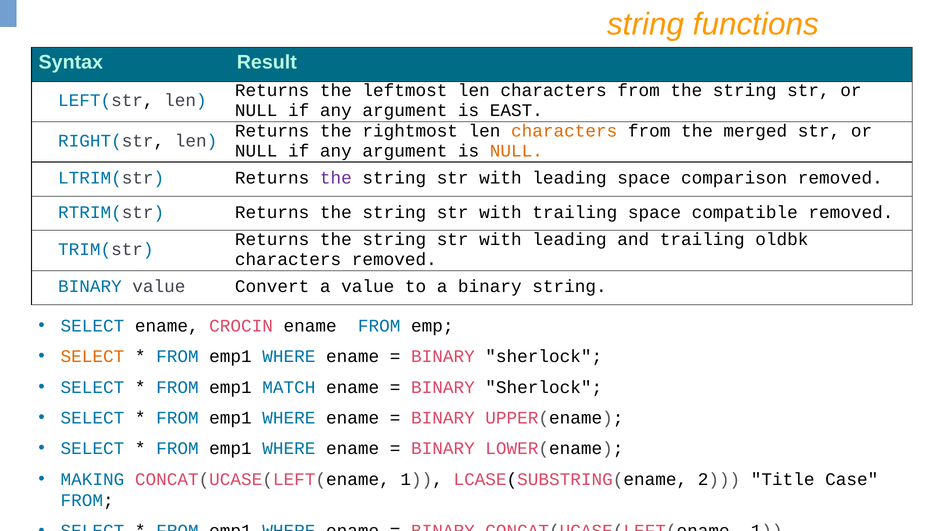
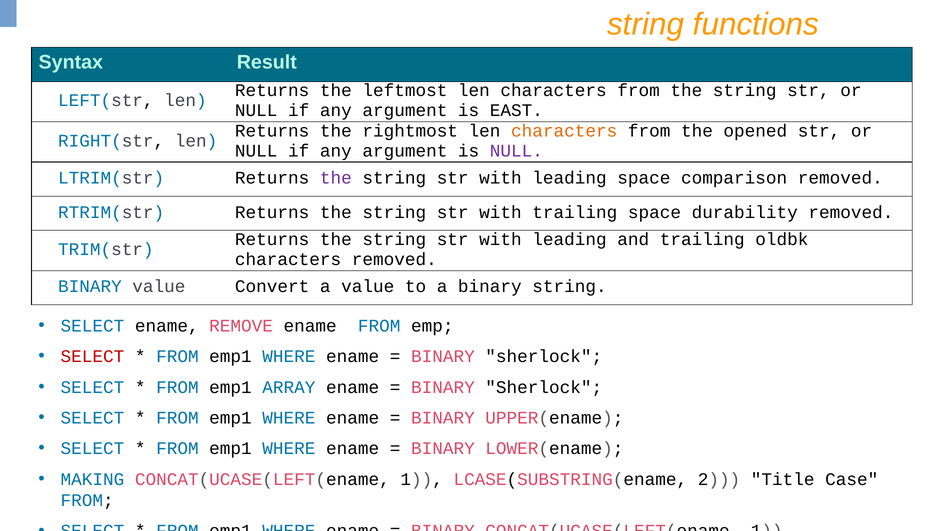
merged: merged -> opened
NULL at (516, 151) colour: orange -> purple
compatible: compatible -> durability
CROCIN: CROCIN -> REMOVE
SELECT at (92, 357) colour: orange -> red
MATCH: MATCH -> ARRAY
